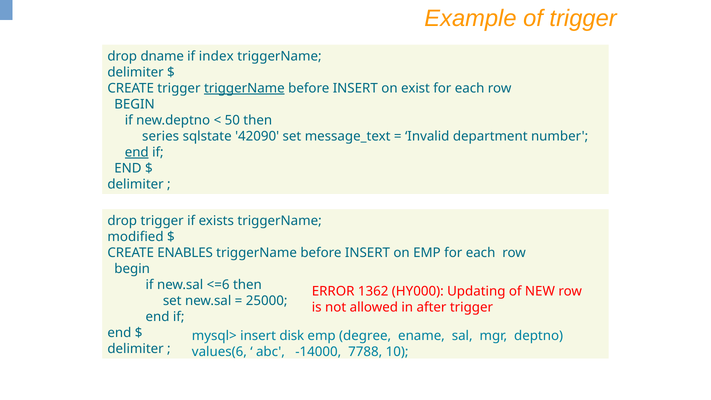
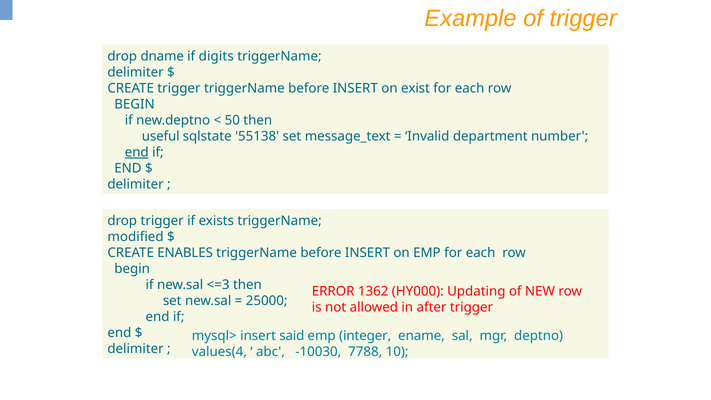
index: index -> digits
triggerName at (244, 88) underline: present -> none
series: series -> useful
42090: 42090 -> 55138
<=6: <=6 -> <=3
disk: disk -> said
degree: degree -> integer
values(6: values(6 -> values(4
-14000: -14000 -> -10030
